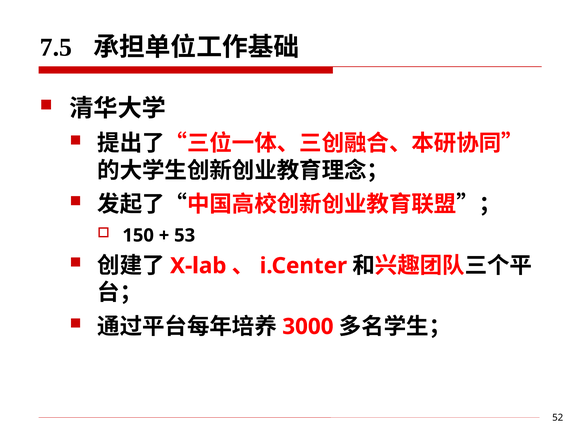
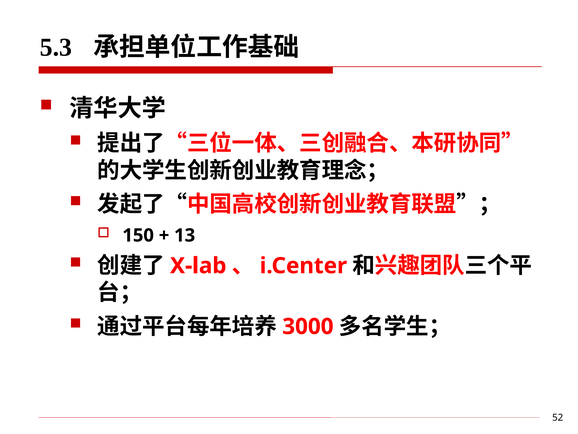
7.5: 7.5 -> 5.3
53: 53 -> 13
